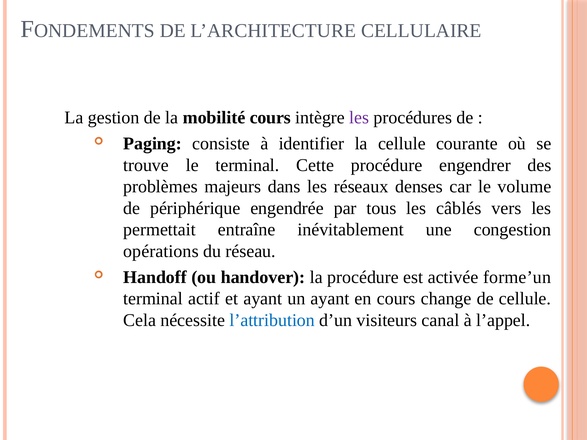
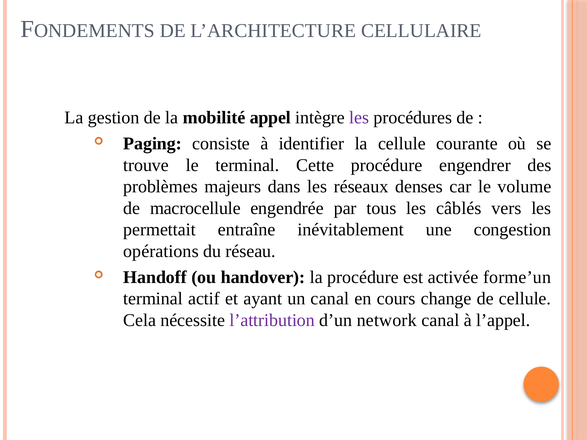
mobilité cours: cours -> appel
périphérique: périphérique -> macrocellule
un ayant: ayant -> canal
l’attribution colour: blue -> purple
visiteurs: visiteurs -> network
